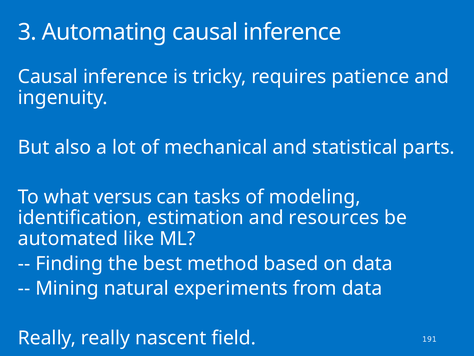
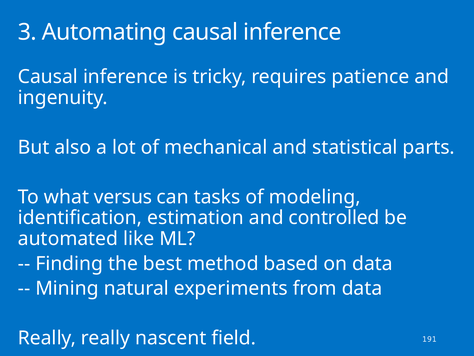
resources: resources -> controlled
